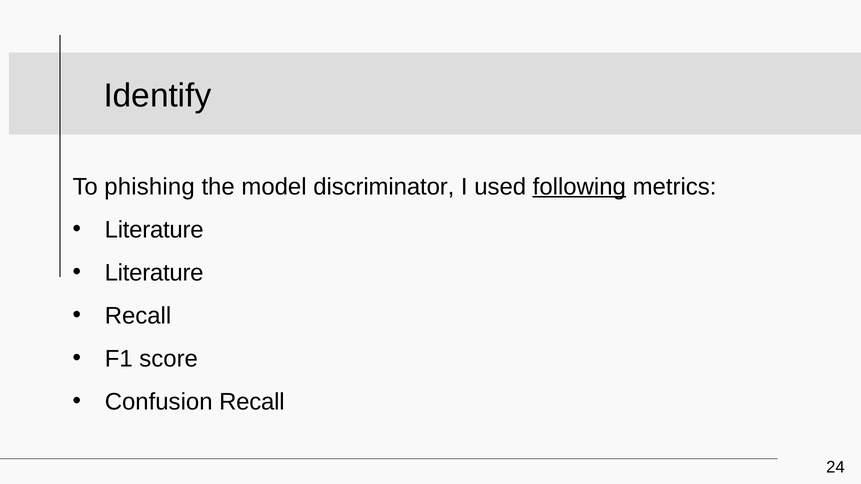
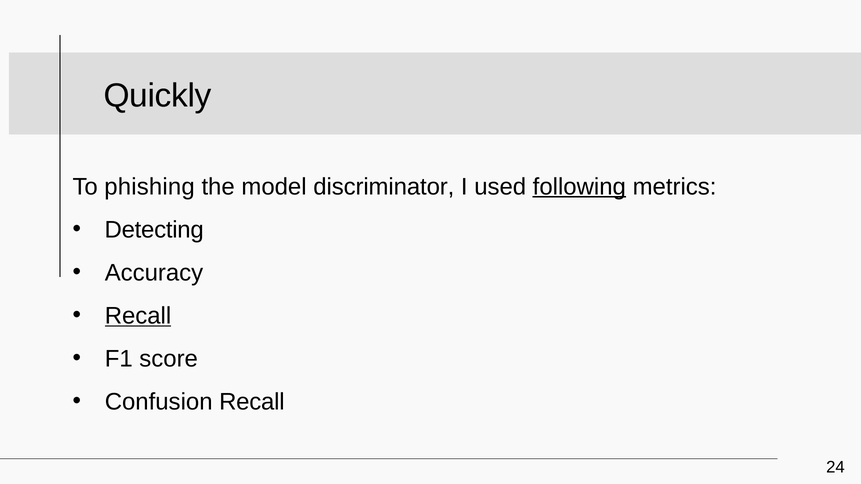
Identify: Identify -> Quickly
Literature at (154, 230): Literature -> Detecting
Literature at (154, 273): Literature -> Accuracy
Recall at (138, 316) underline: none -> present
